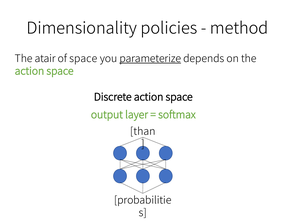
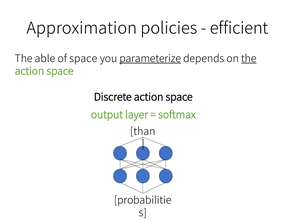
Dimensionality: Dimensionality -> Approximation
method: method -> efficient
atair: atair -> able
the at (249, 59) underline: none -> present
